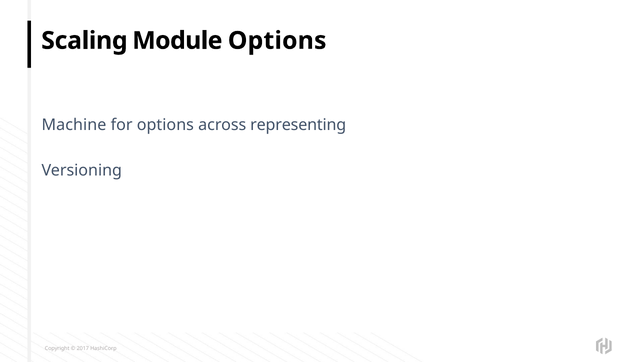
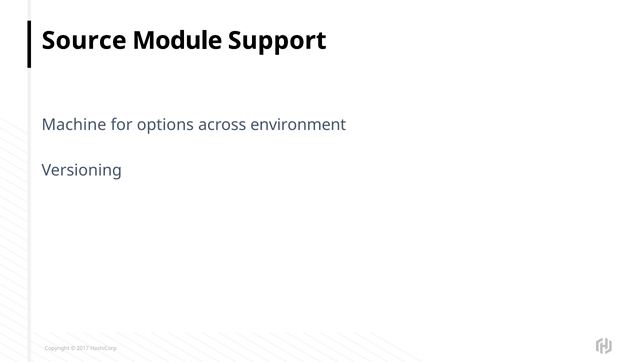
Scaling: Scaling -> Source
Module Options: Options -> Support
representing: representing -> environment
